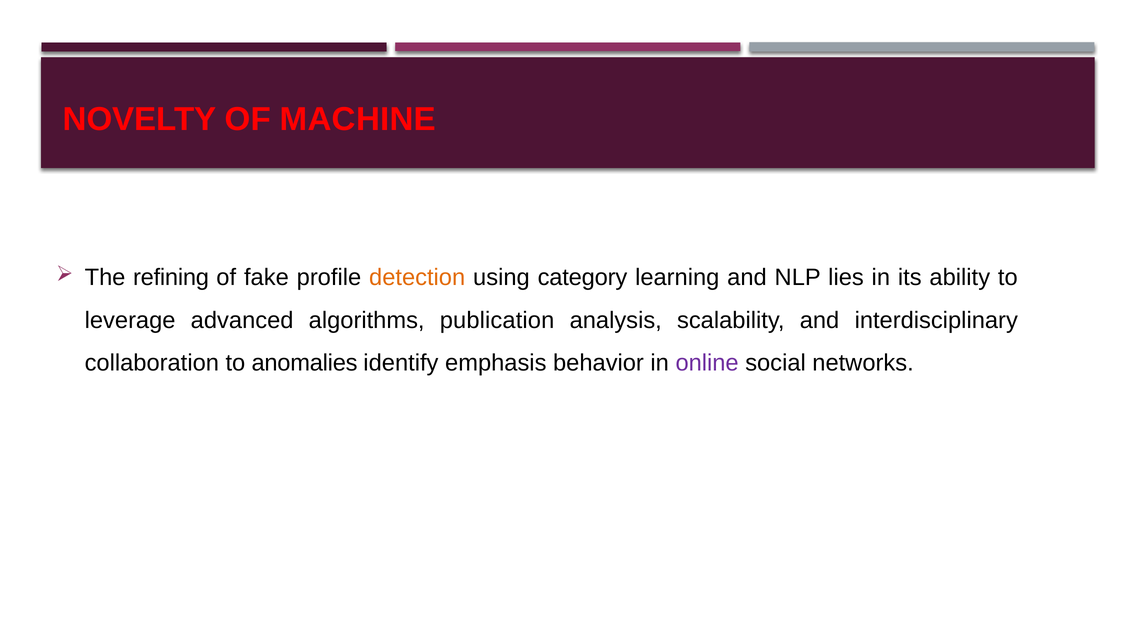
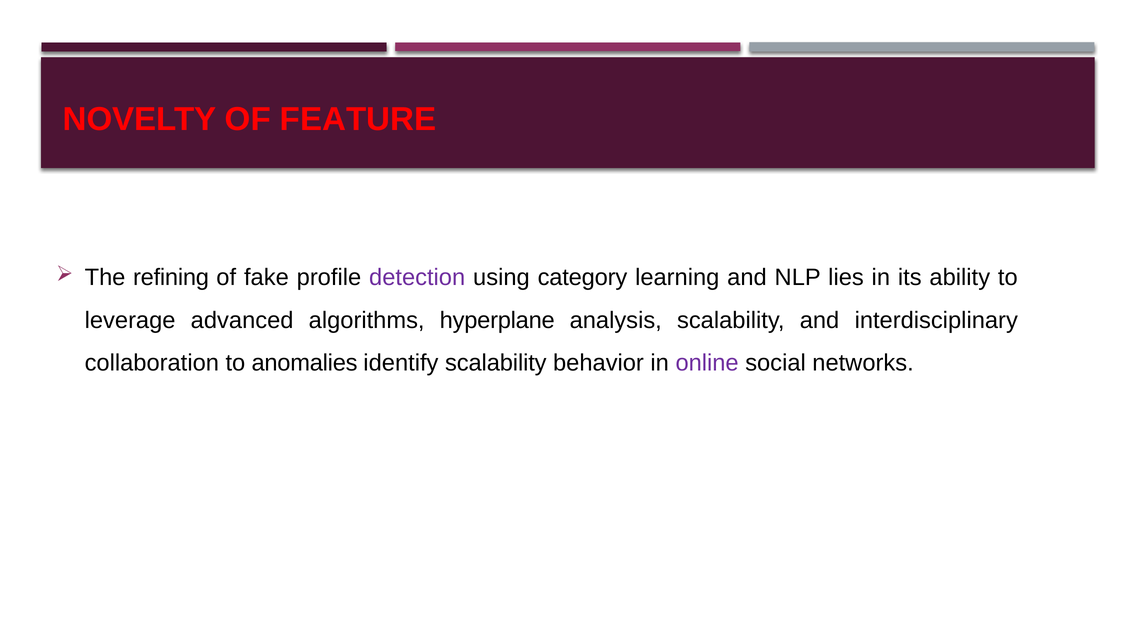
MACHINE: MACHINE -> FEATURE
detection colour: orange -> purple
publication: publication -> hyperplane
identify emphasis: emphasis -> scalability
